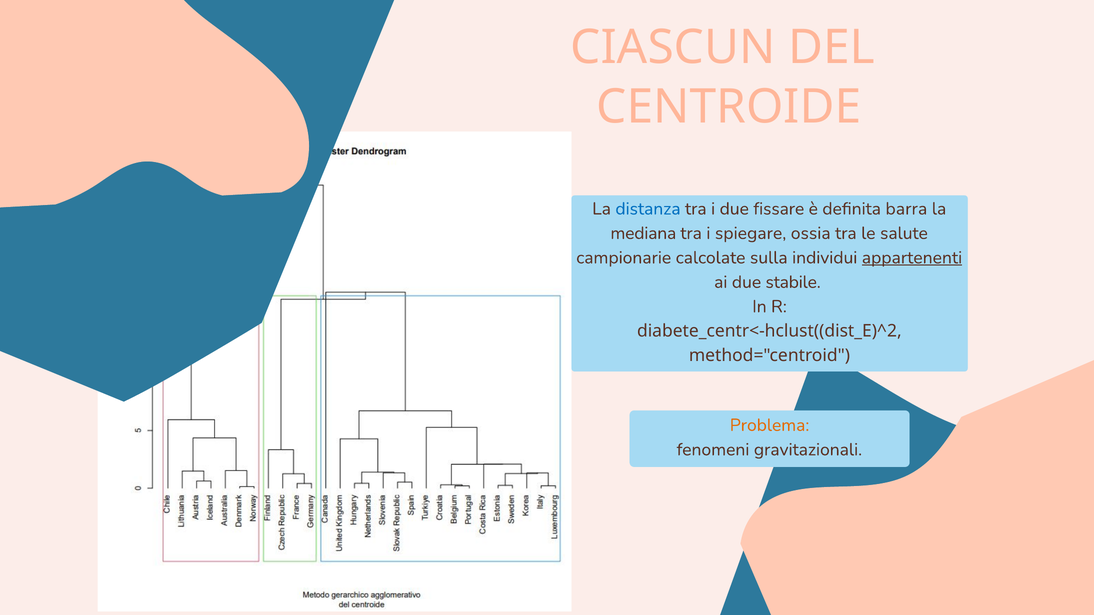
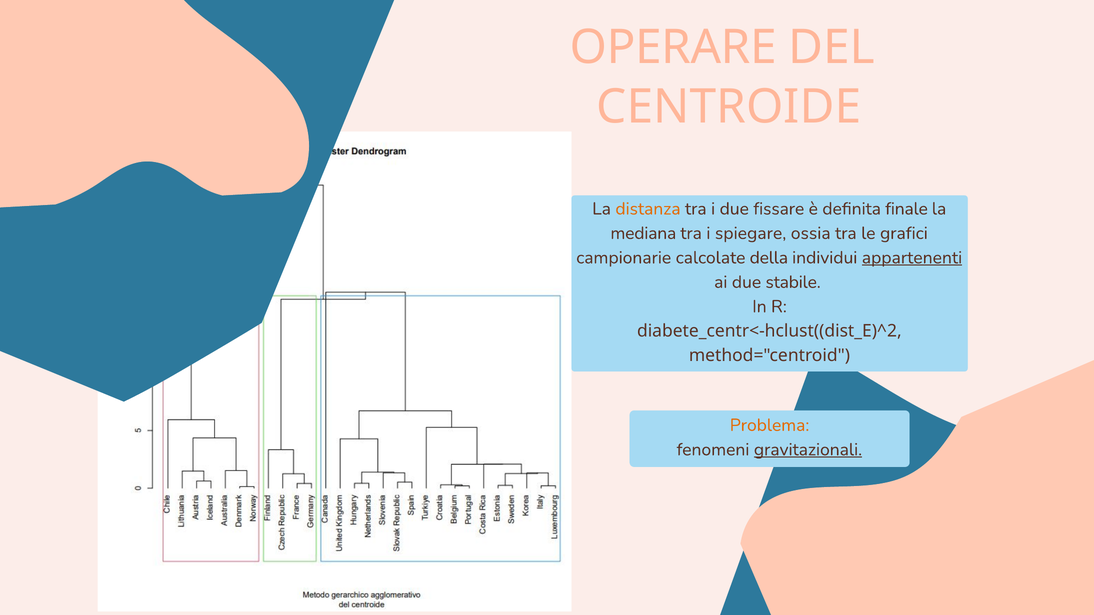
CIASCUN: CIASCUN -> OPERARE
distanza colour: blue -> orange
barra: barra -> finale
salute: salute -> grafici
sulla: sulla -> della
gravitazionali underline: none -> present
